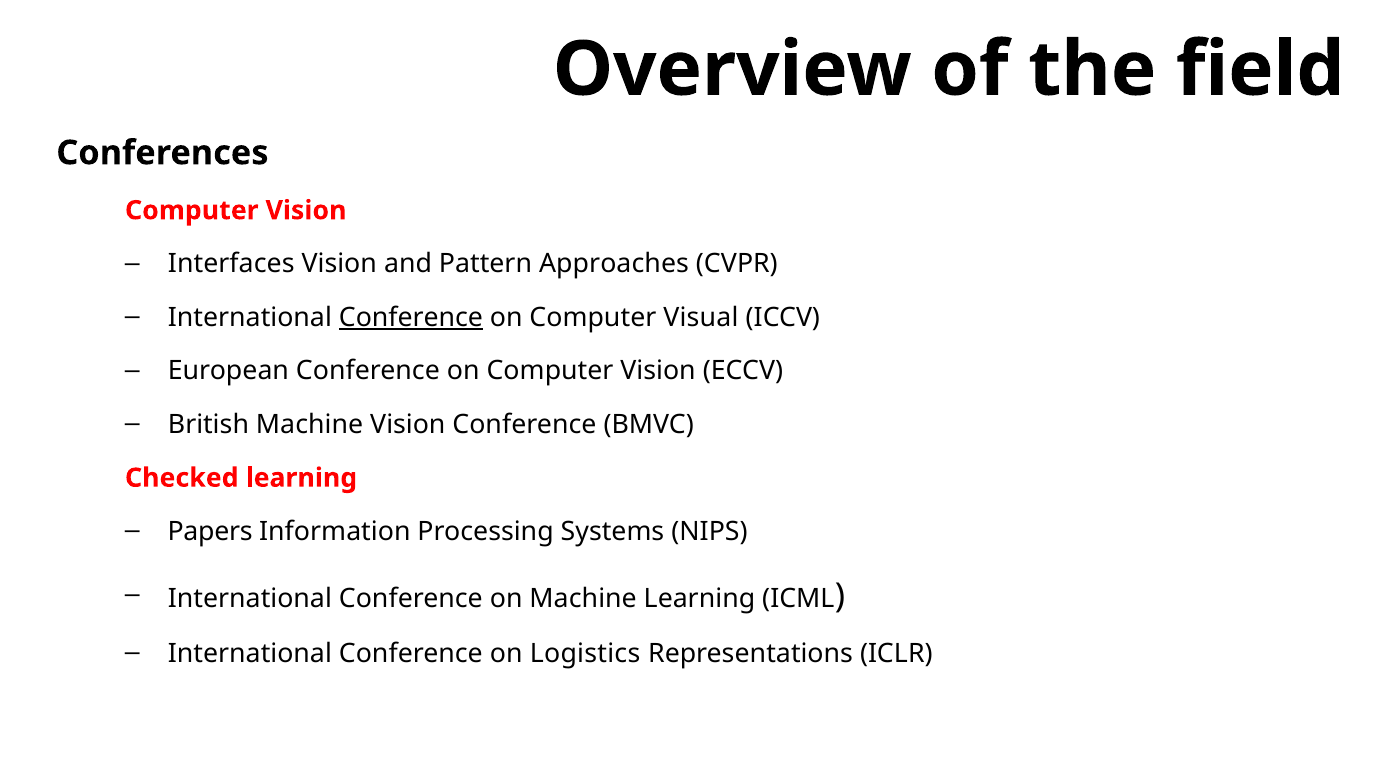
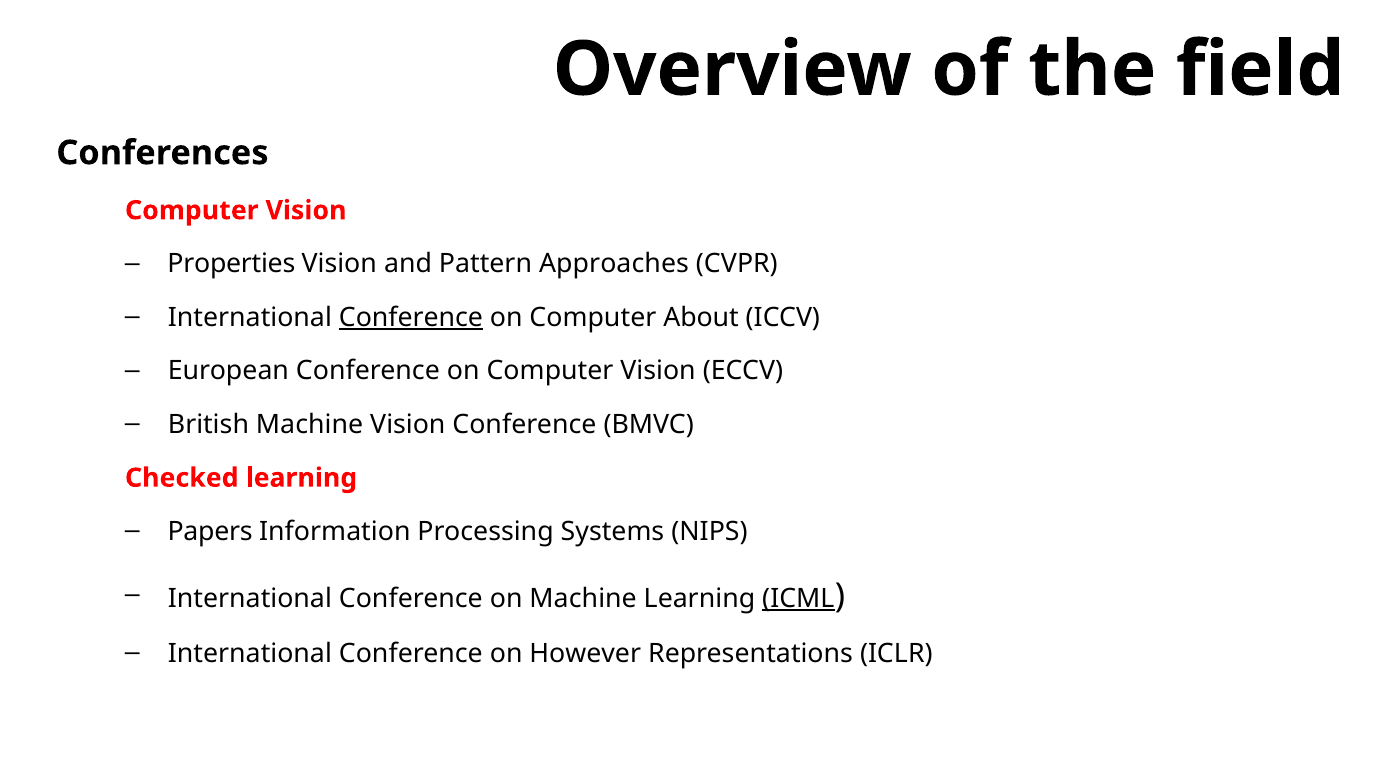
Interfaces: Interfaces -> Properties
Visual: Visual -> About
ICML underline: none -> present
Logistics: Logistics -> However
